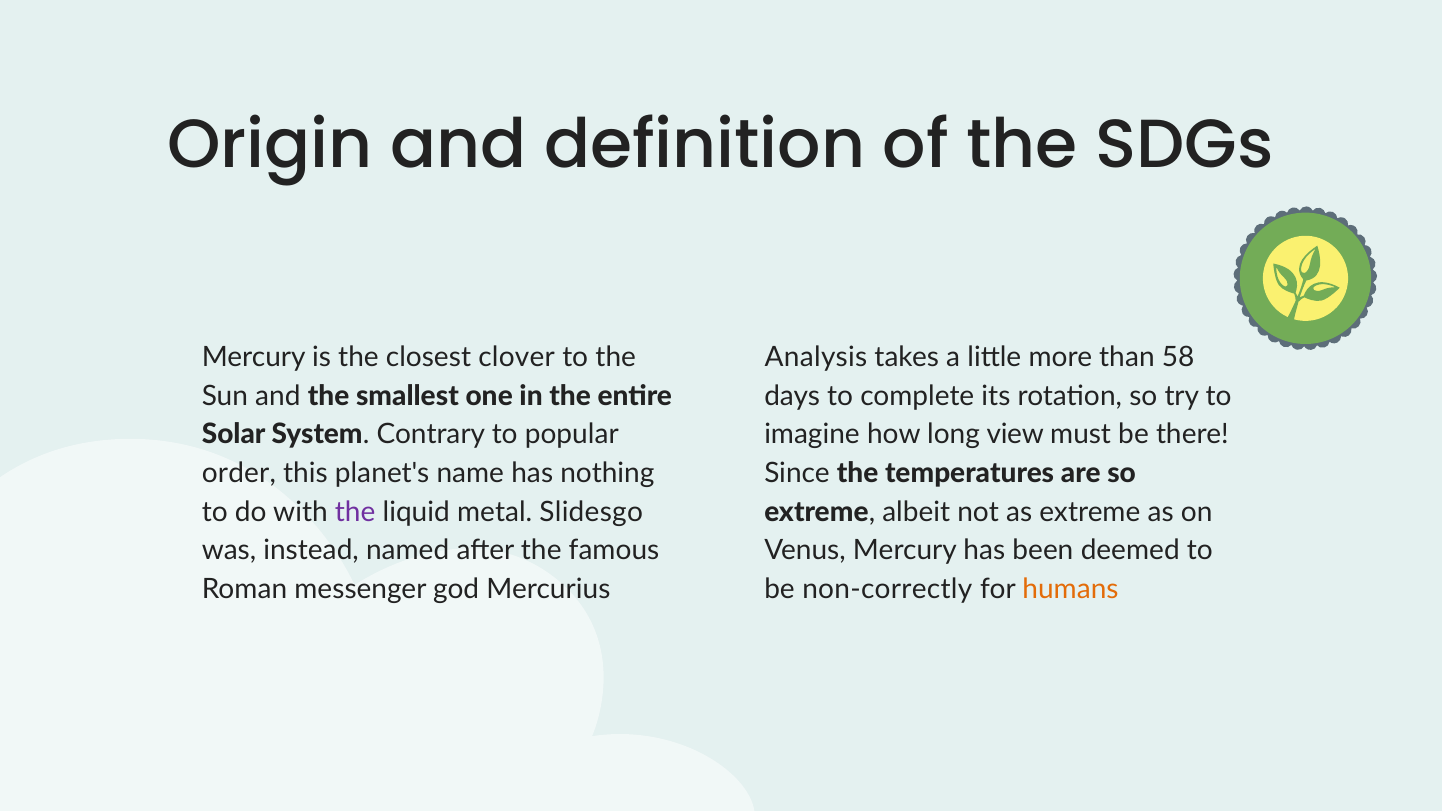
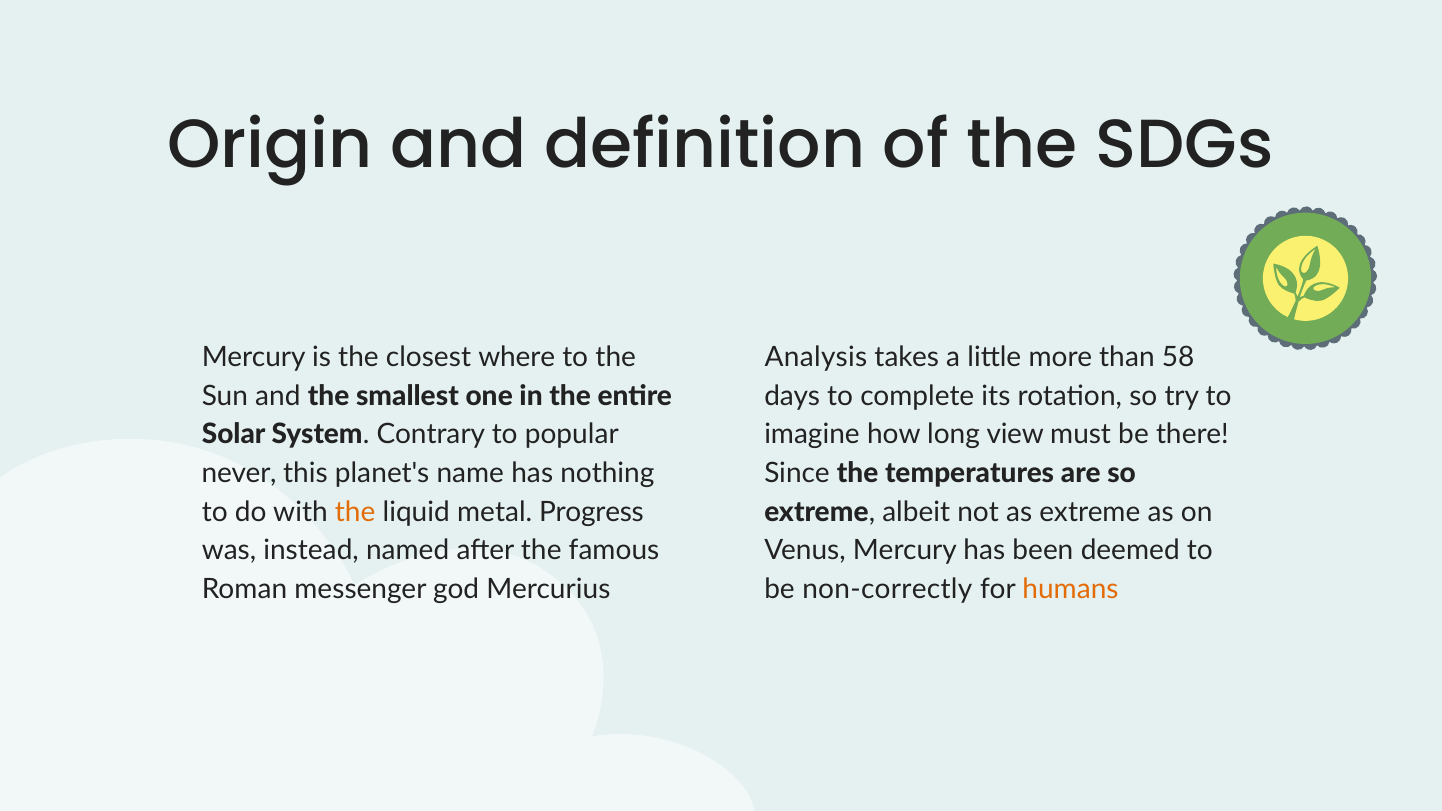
clover: clover -> where
order: order -> never
the at (355, 512) colour: purple -> orange
Slidesgo: Slidesgo -> Progress
